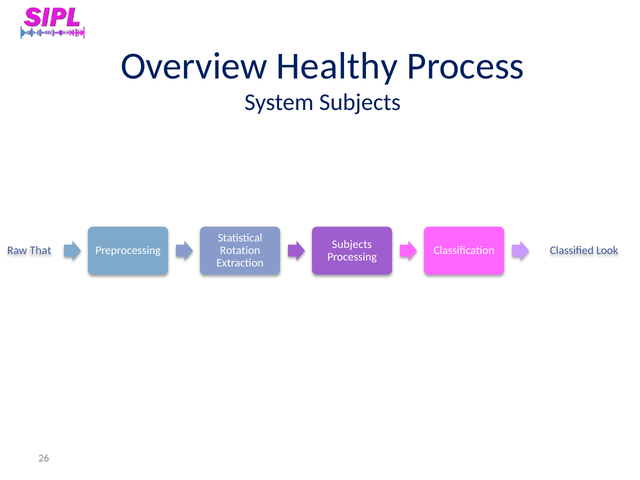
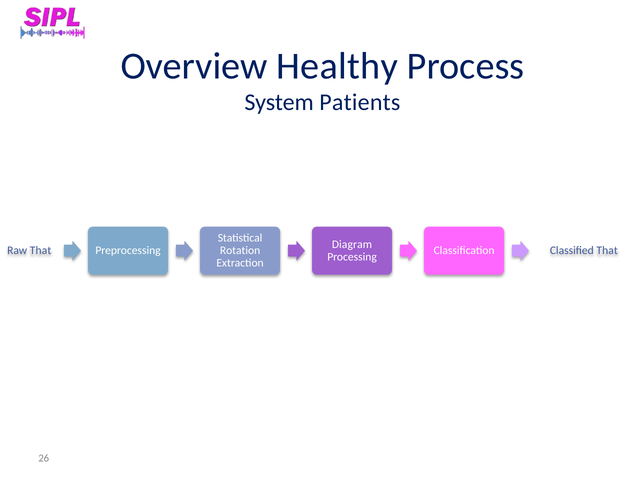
System Subjects: Subjects -> Patients
Subjects at (352, 244): Subjects -> Diagram
Classified Look: Look -> That
